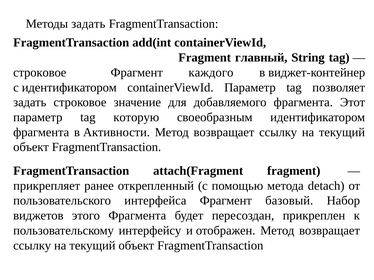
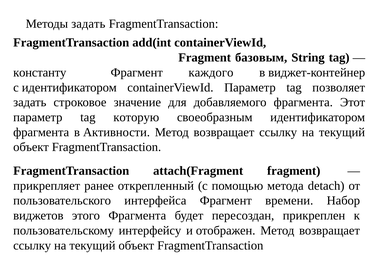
главный: главный -> базовым
строковое at (40, 73): строковое -> константу
базовый: базовый -> времени
